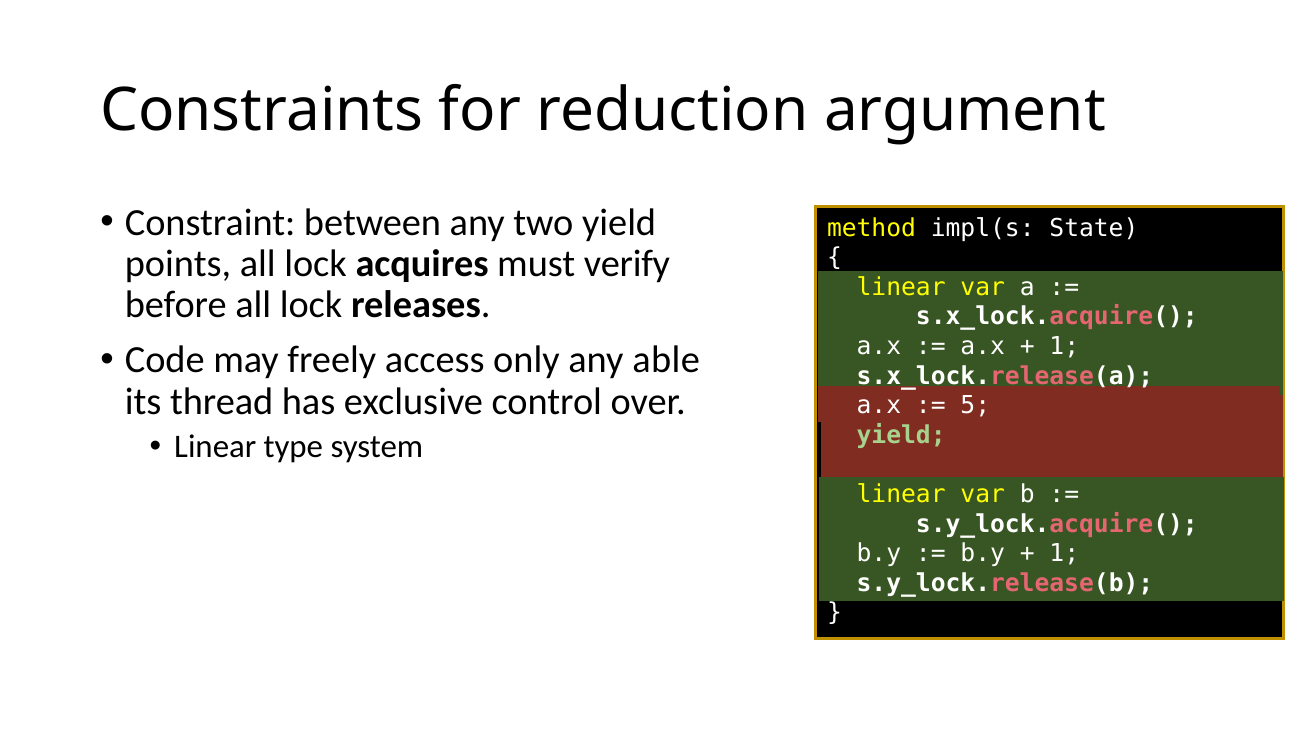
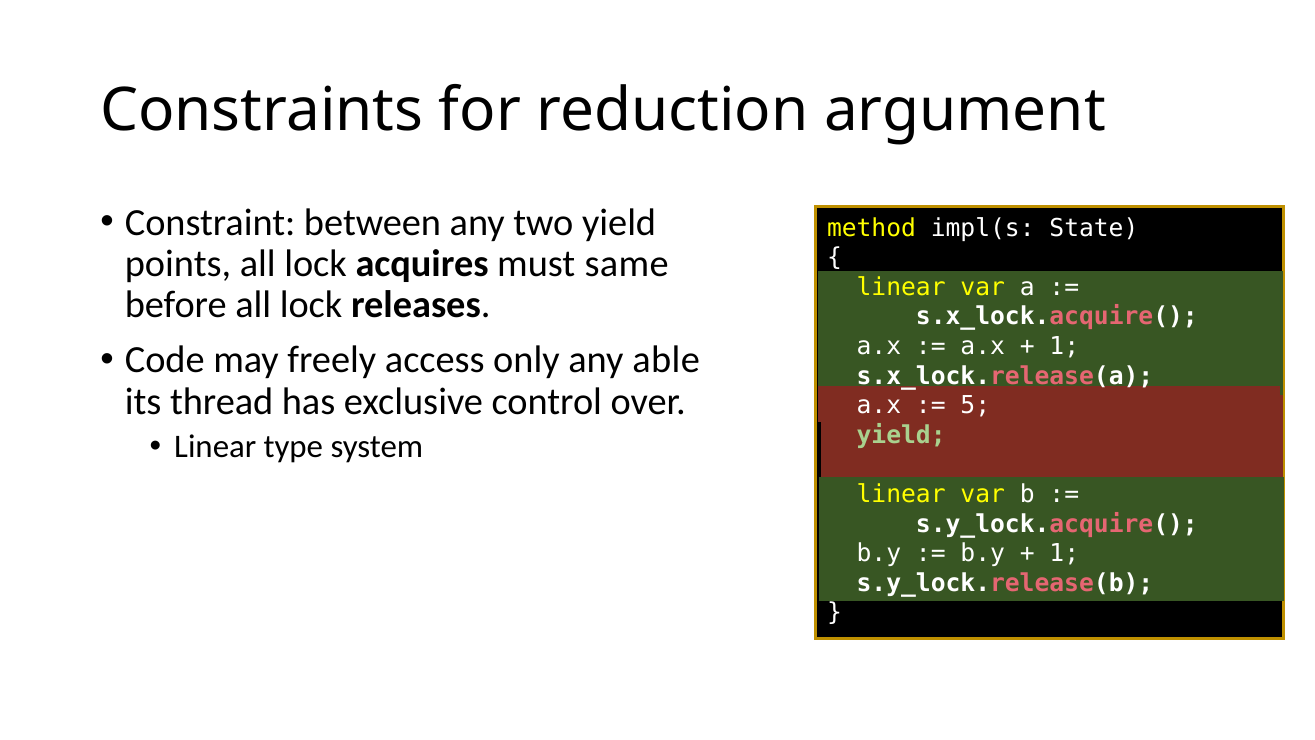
verify: verify -> same
